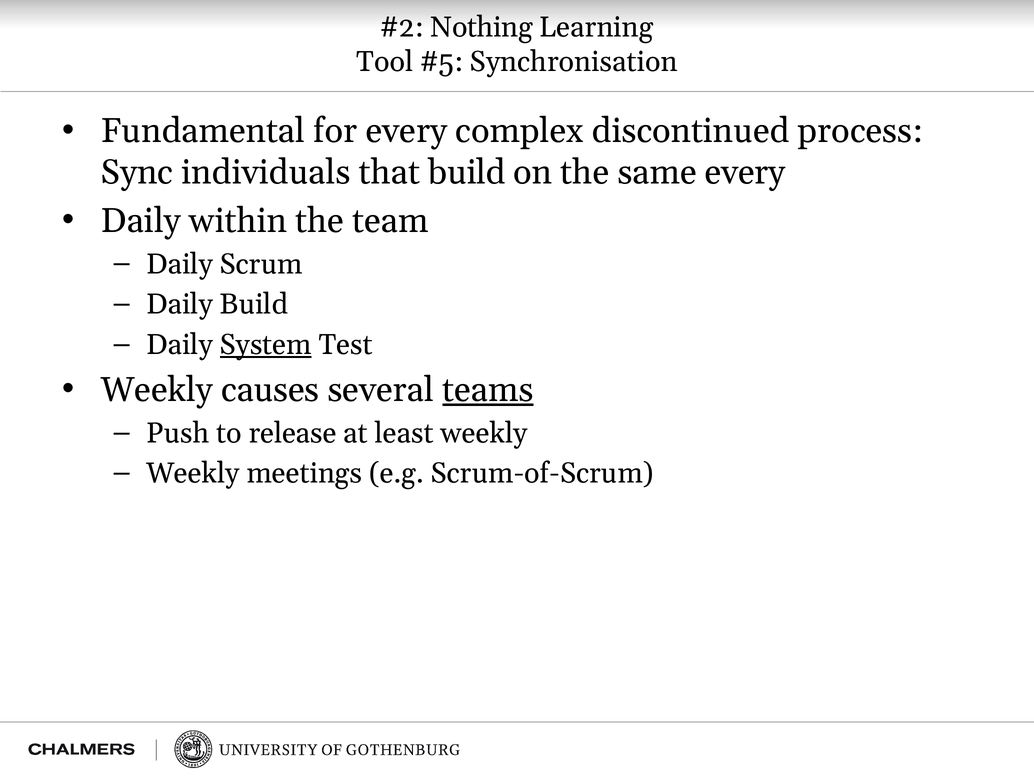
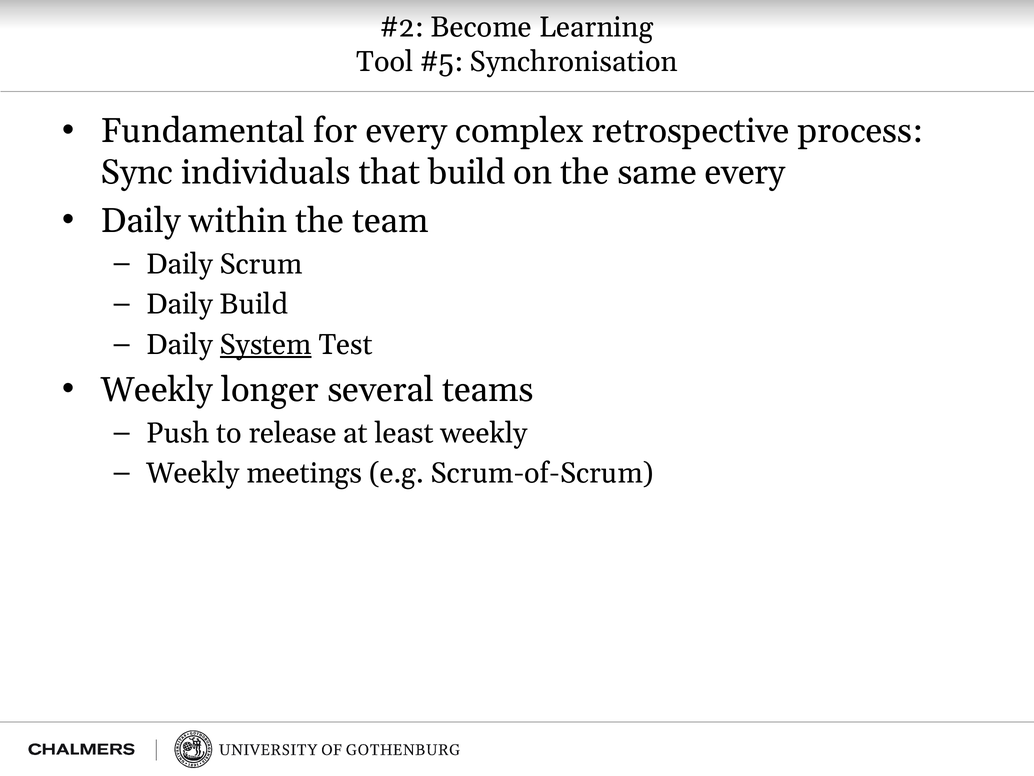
Nothing: Nothing -> Become
discontinued: discontinued -> retrospective
causes: causes -> longer
teams underline: present -> none
